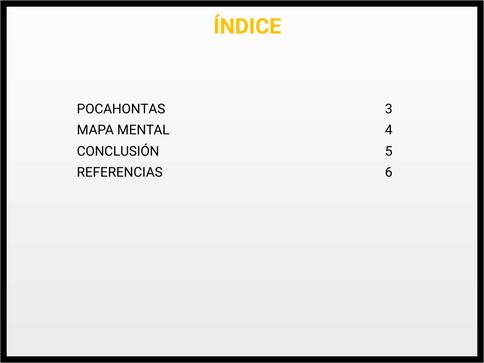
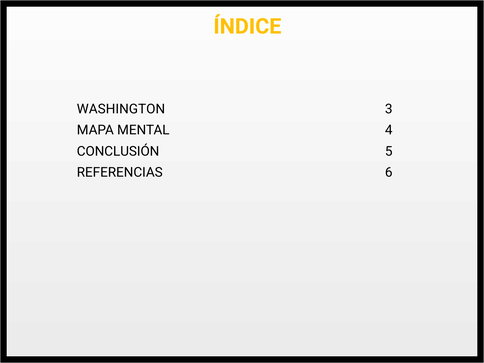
POCAHONTAS: POCAHONTAS -> WASHINGTON
